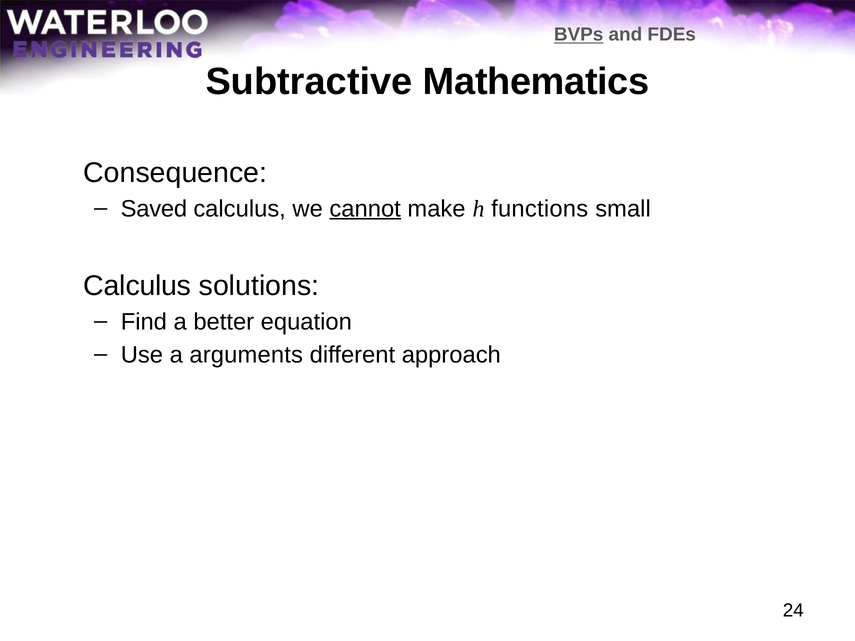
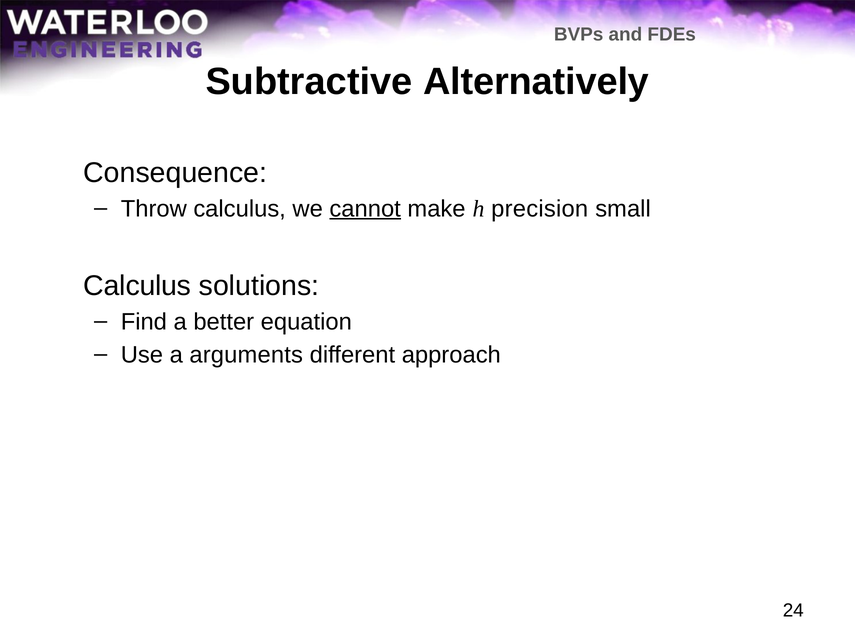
BVPs underline: present -> none
Mathematics: Mathematics -> Alternatively
Saved: Saved -> Throw
functions: functions -> precision
